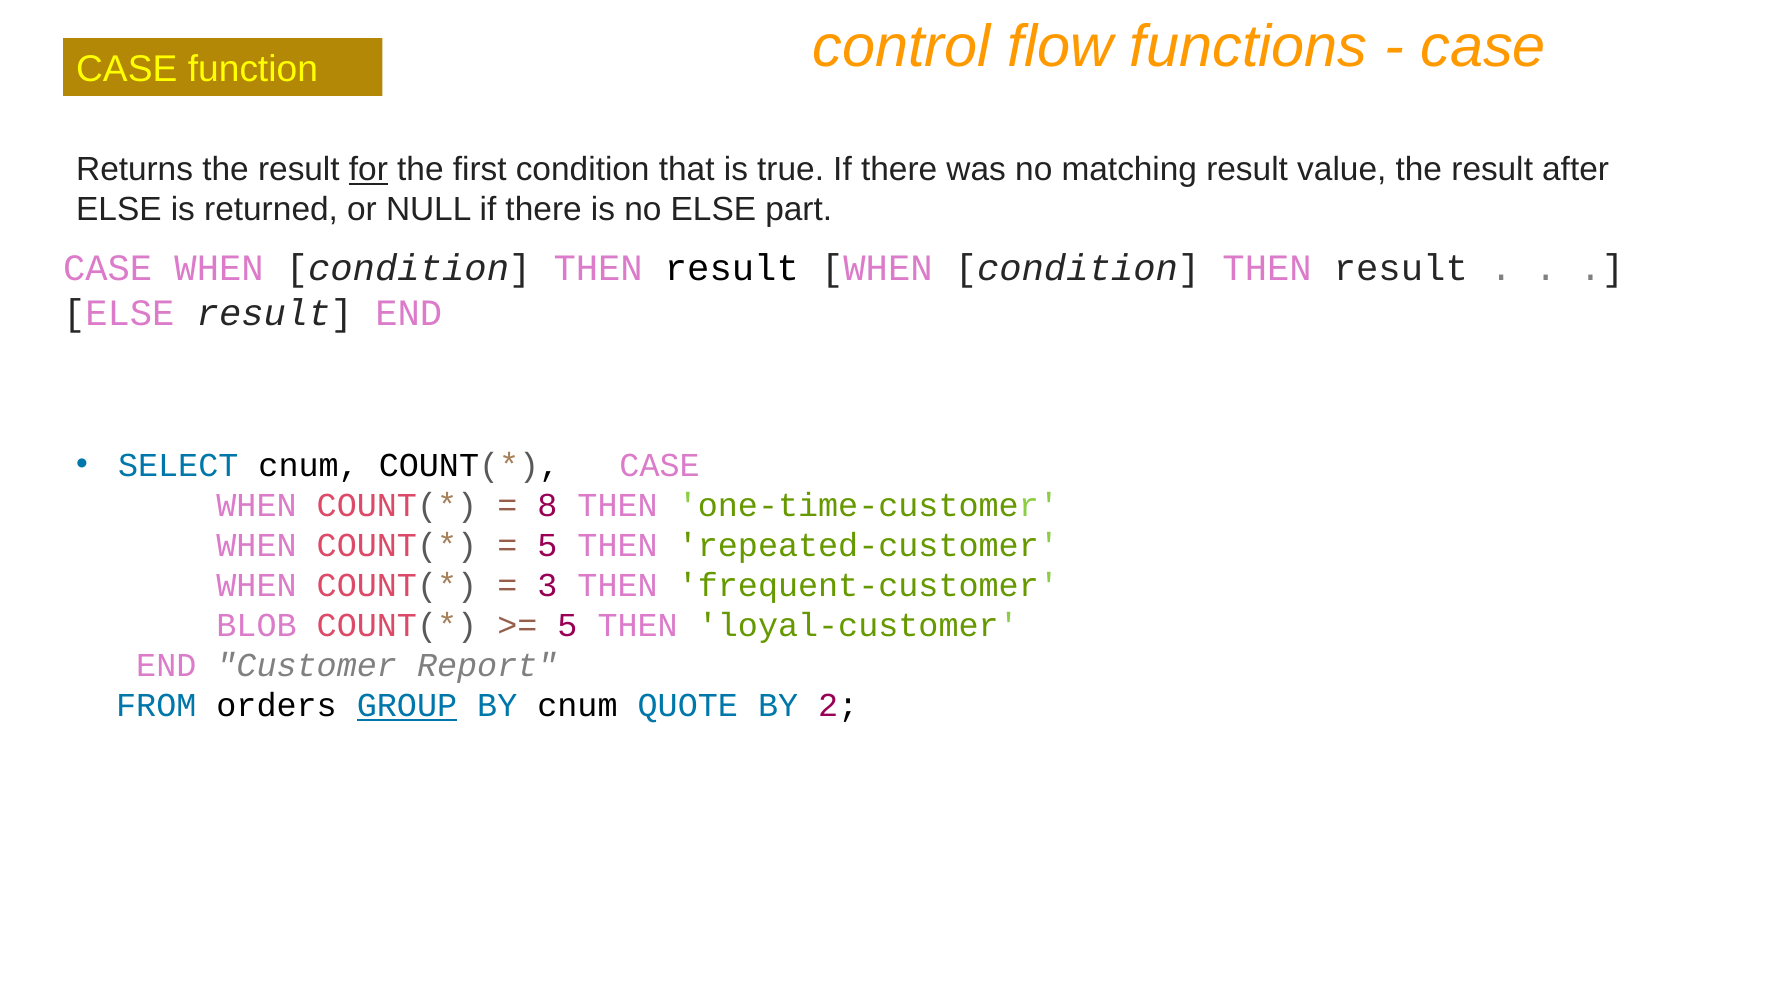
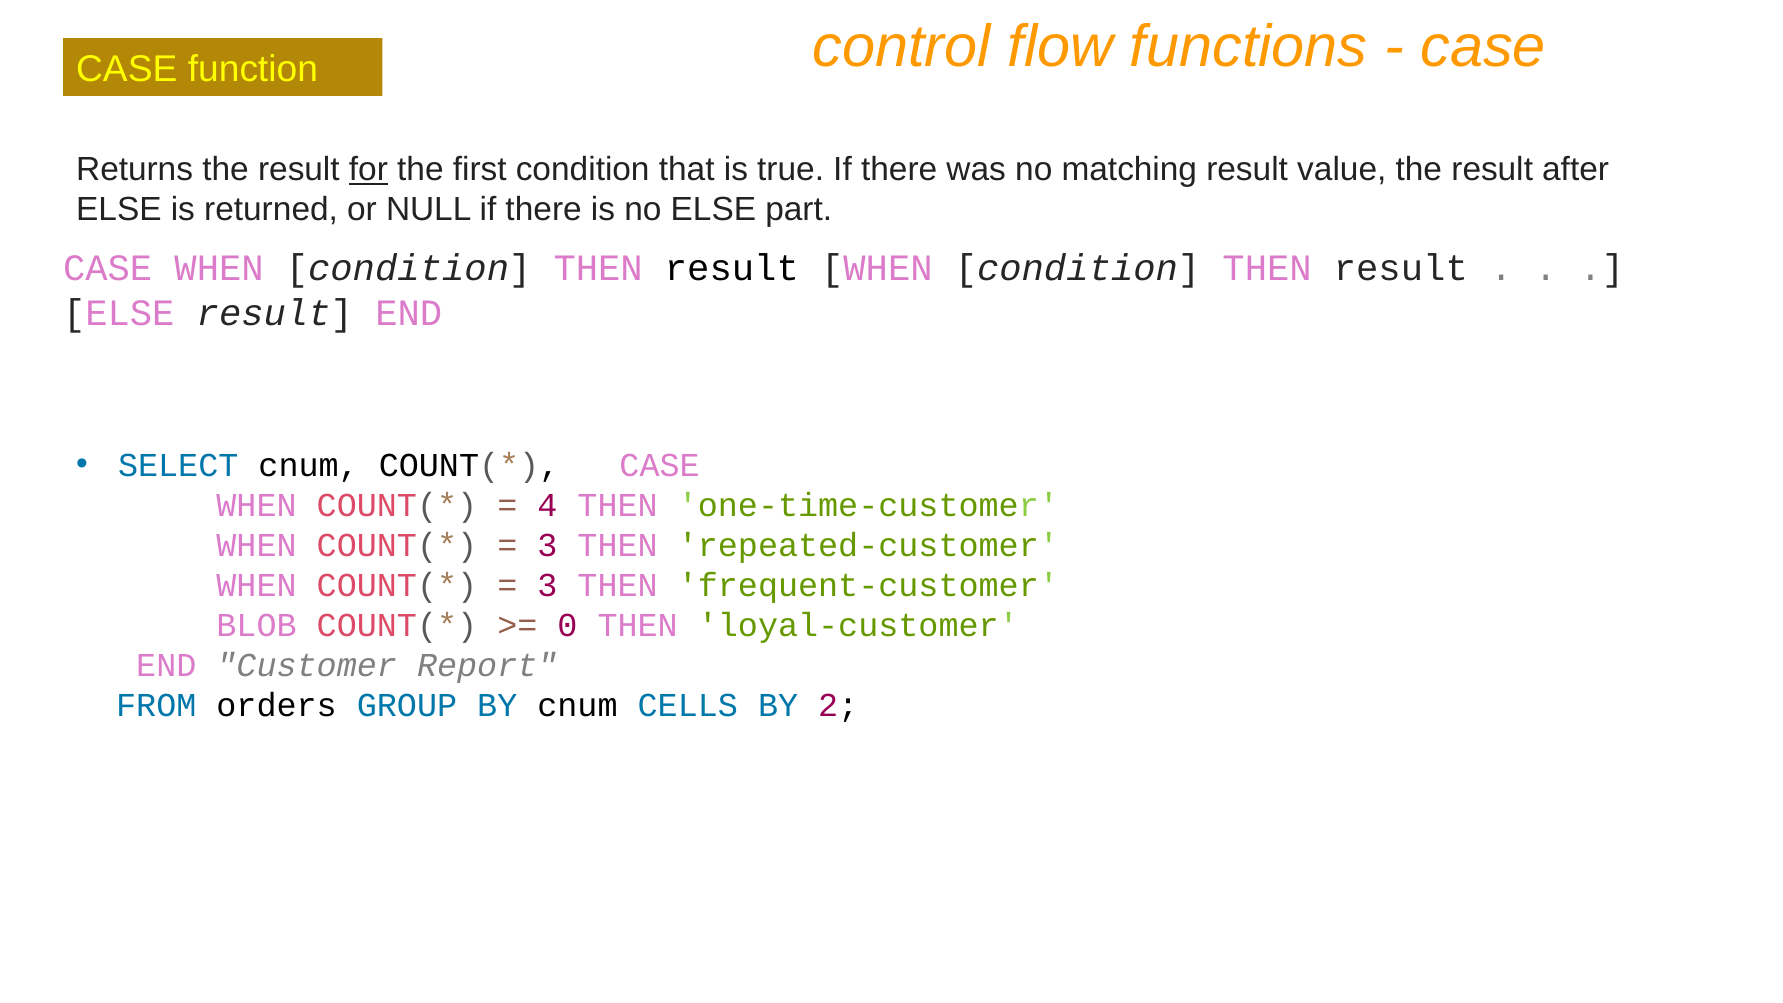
8: 8 -> 4
5 at (547, 545): 5 -> 3
5 at (567, 625): 5 -> 0
GROUP underline: present -> none
QUOTE: QUOTE -> CELLS
